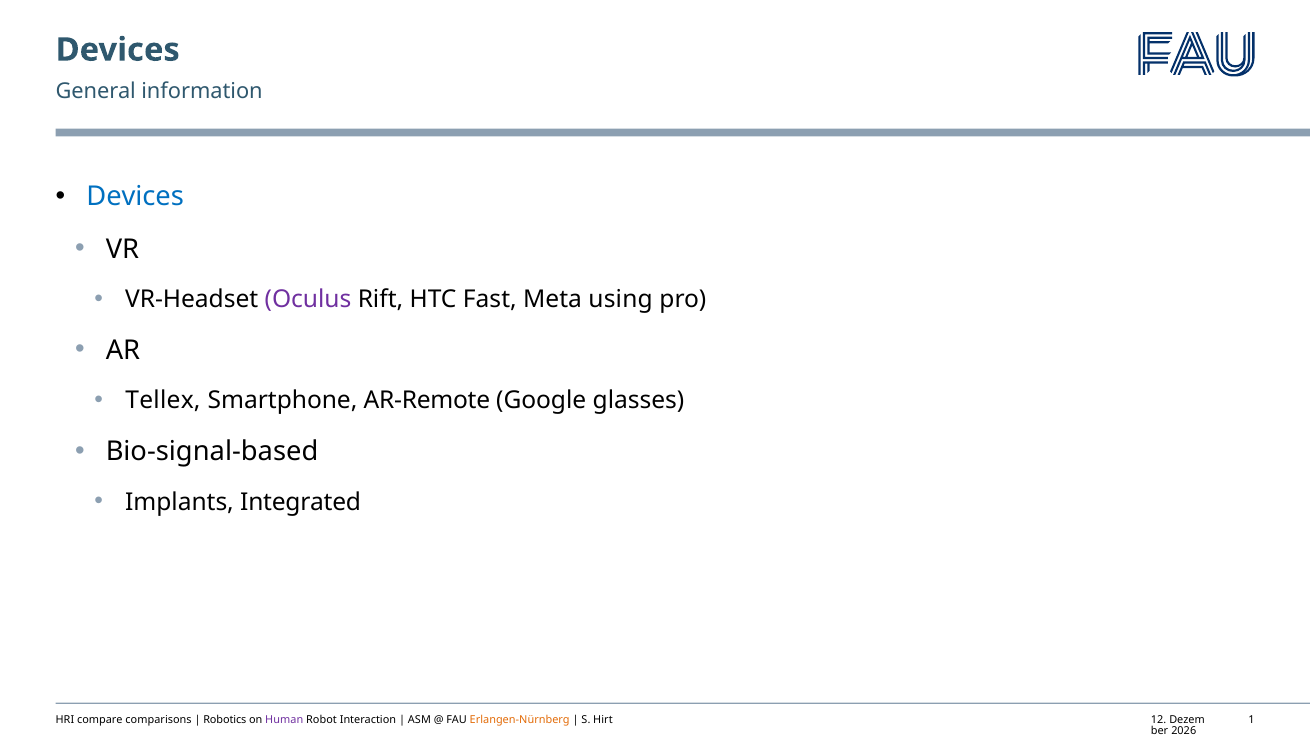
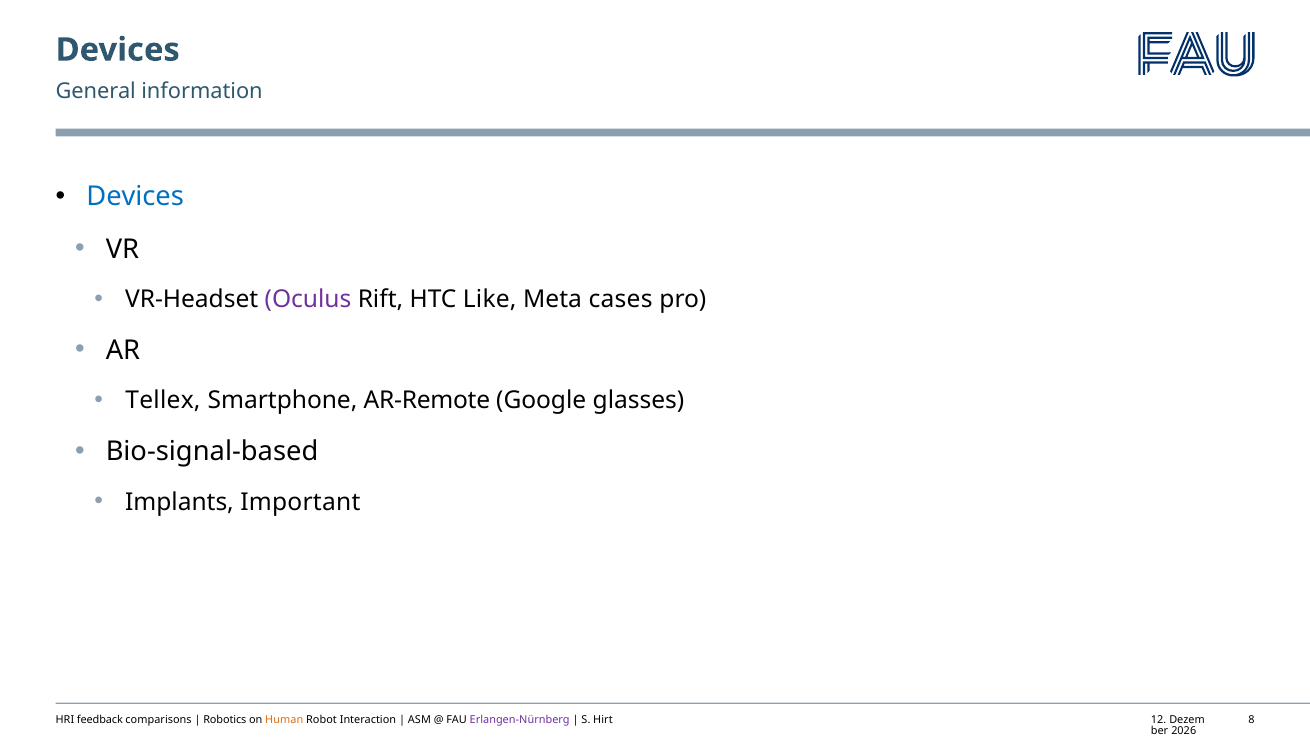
Fast: Fast -> Like
using: using -> cases
Integrated: Integrated -> Important
compare: compare -> feedback
Human colour: purple -> orange
Erlangen-Nürnberg colour: orange -> purple
1: 1 -> 8
